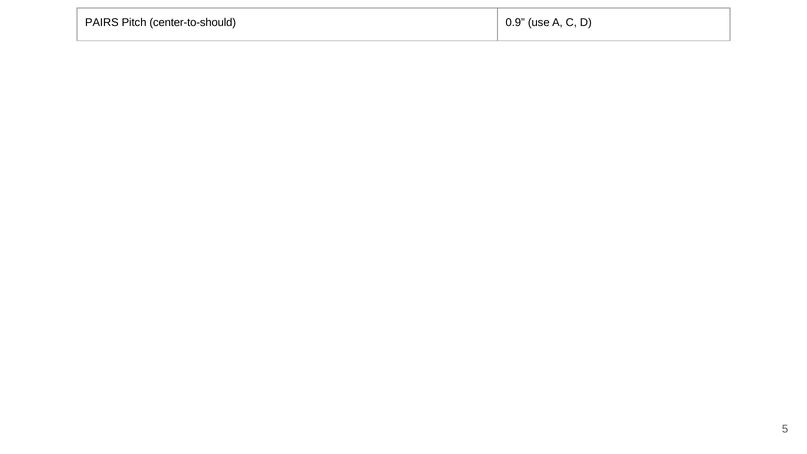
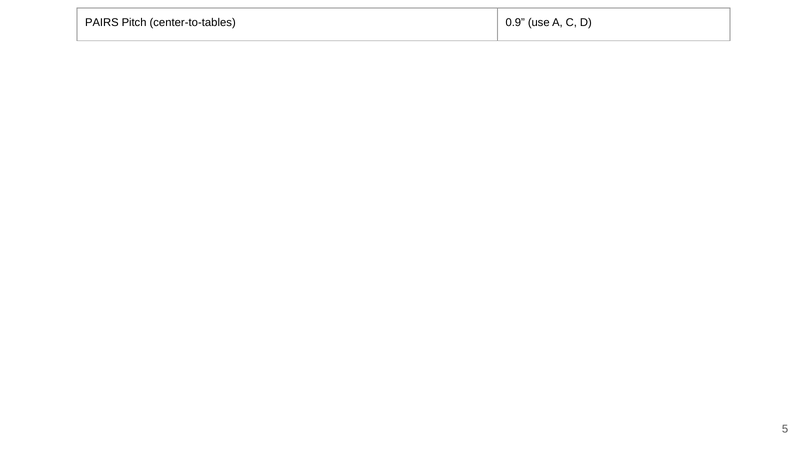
center-to-should: center-to-should -> center-to-tables
